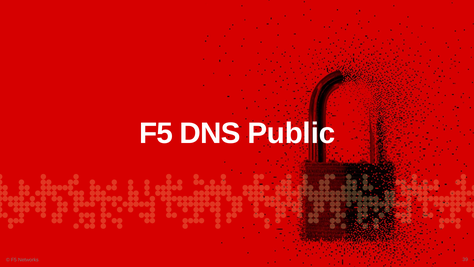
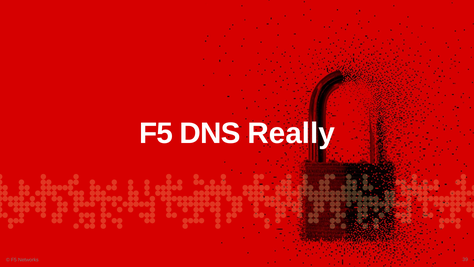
Public: Public -> Really
